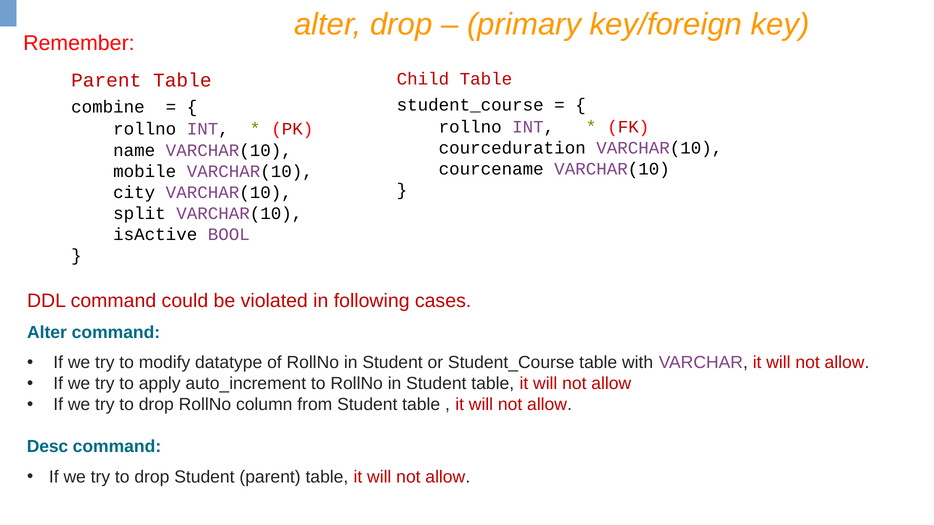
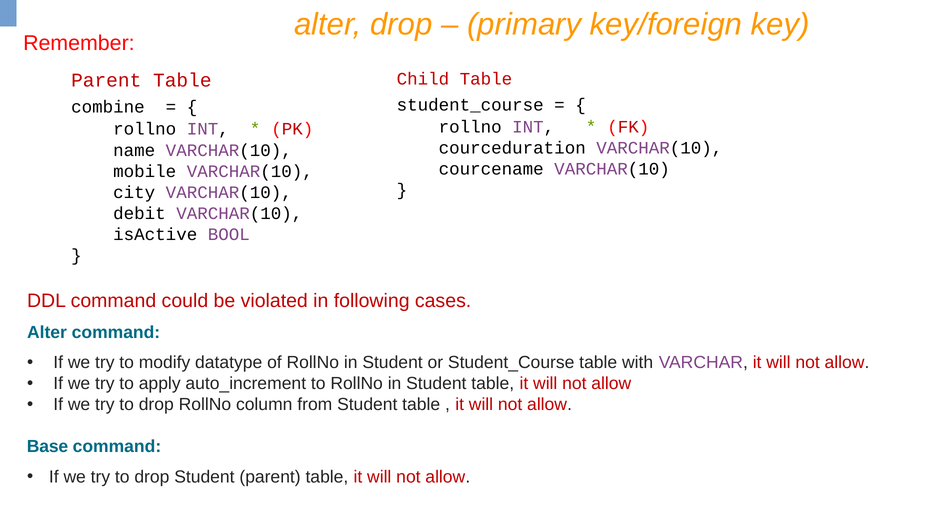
split: split -> debit
Desc: Desc -> Base
